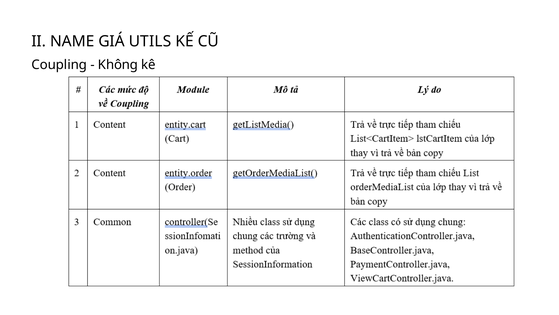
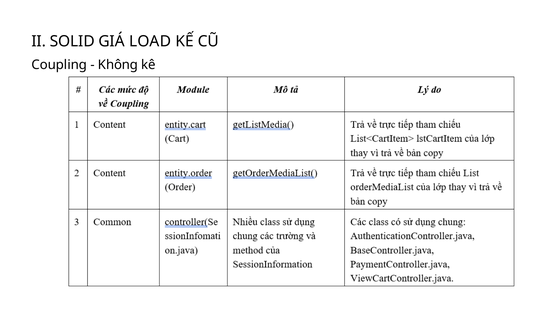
NAME: NAME -> SOLID
UTILS: UTILS -> LOAD
